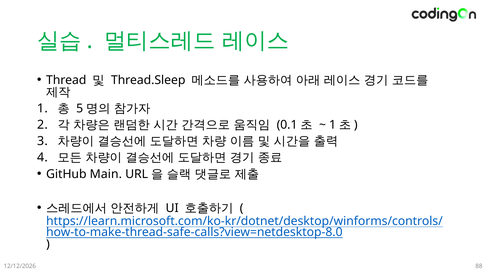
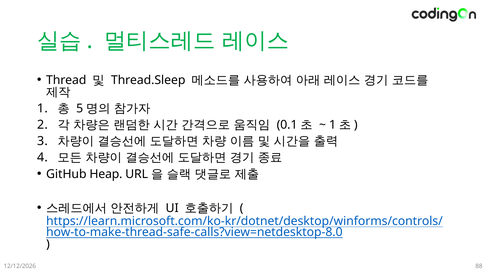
Main: Main -> Heap
